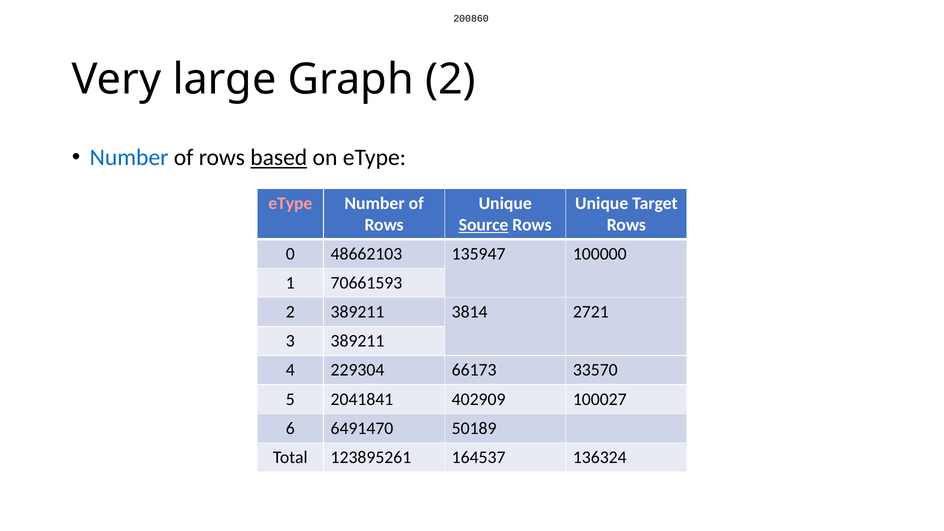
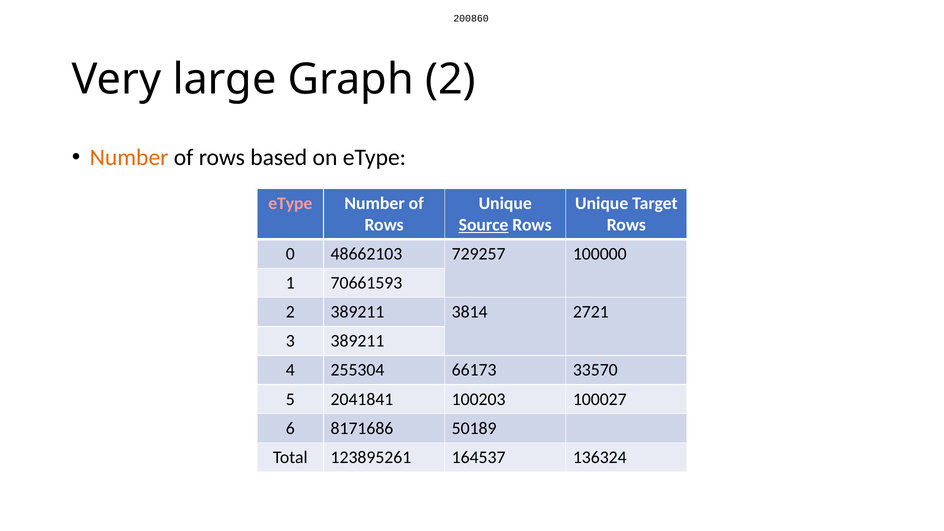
Number at (129, 157) colour: blue -> orange
based underline: present -> none
135947: 135947 -> 729257
229304: 229304 -> 255304
402909: 402909 -> 100203
6491470: 6491470 -> 8171686
